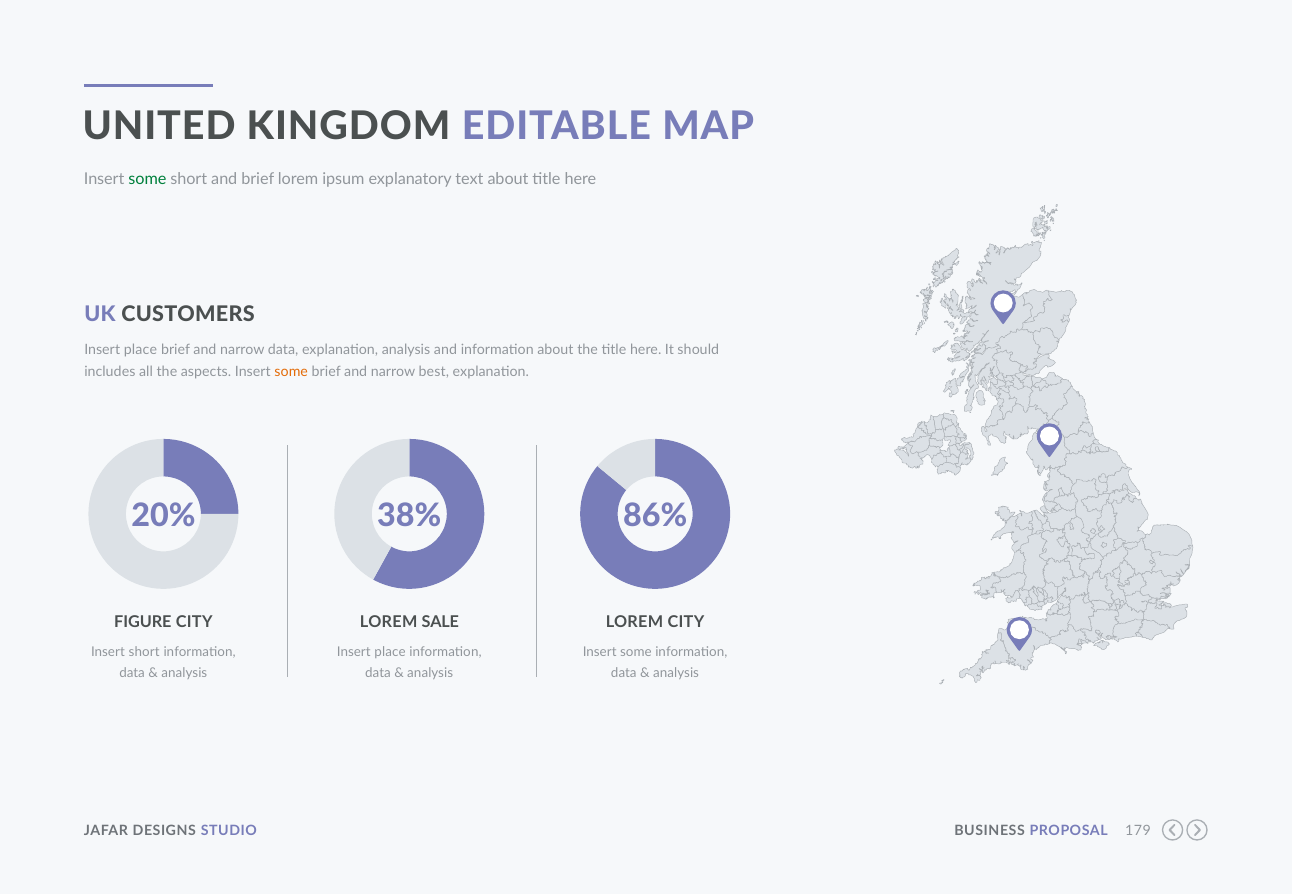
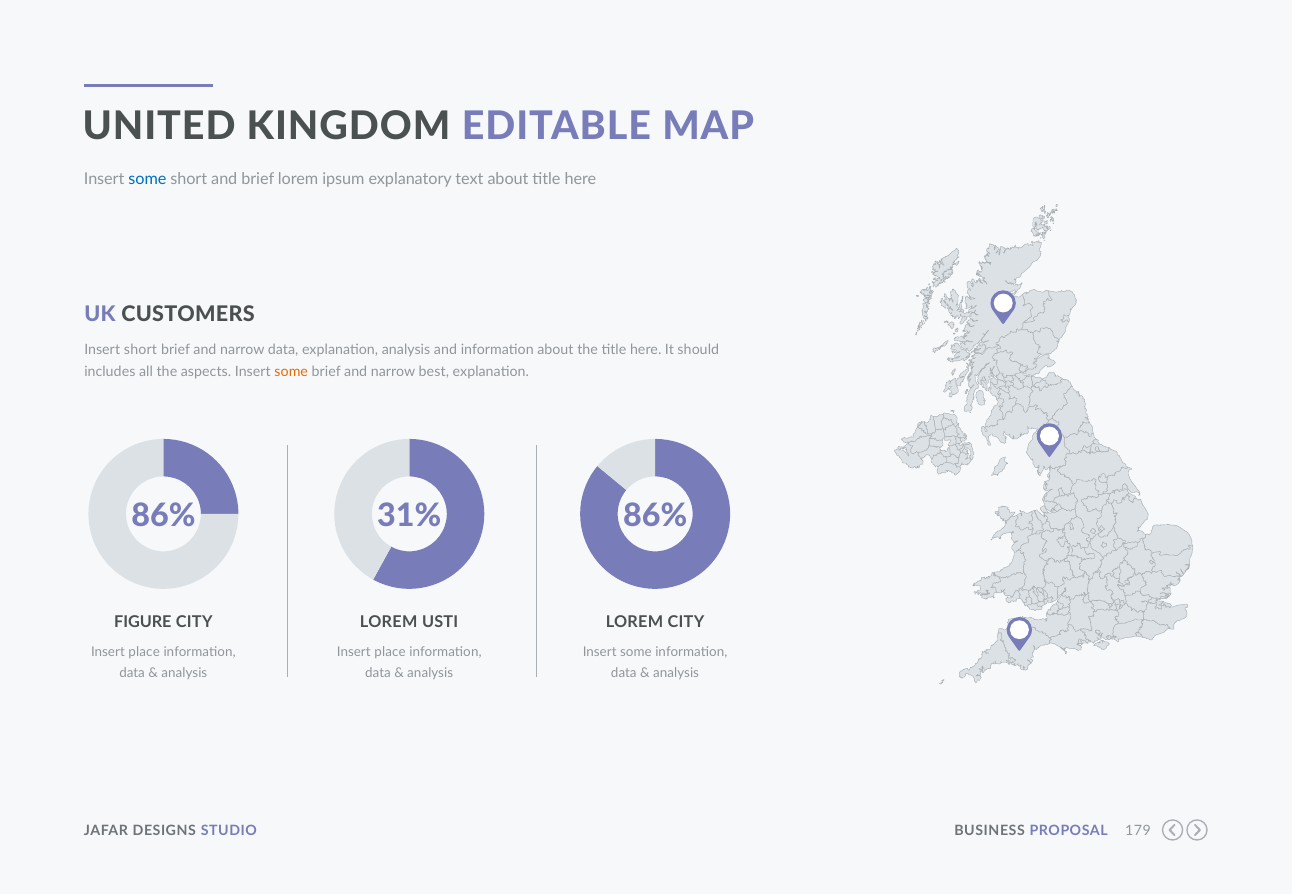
some at (147, 180) colour: green -> blue
place at (140, 350): place -> short
20% at (163, 516): 20% -> 86%
38%: 38% -> 31%
SALE: SALE -> USTI
short at (144, 653): short -> place
